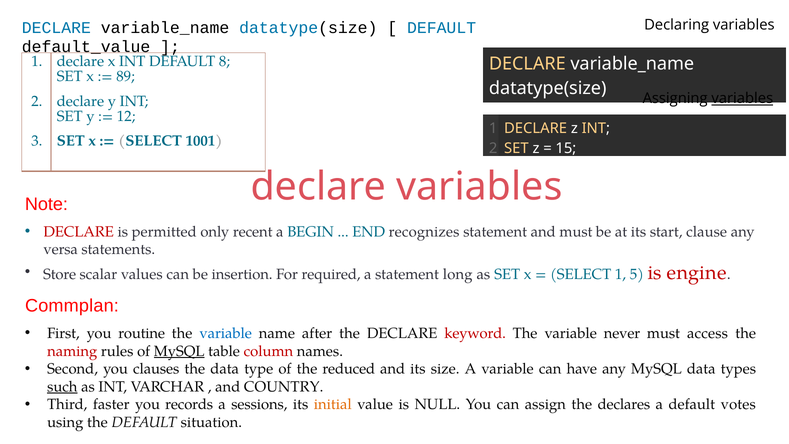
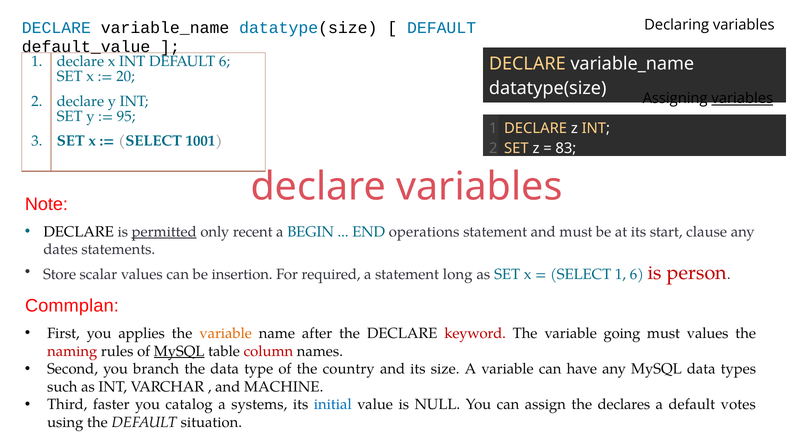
DEFAULT 8: 8 -> 6
89: 89 -> 20
12: 12 -> 95
15: 15 -> 83
DECLARE at (79, 232) colour: red -> black
permitted underline: none -> present
recognizes: recognizes -> operations
versa: versa -> dates
1 5: 5 -> 6
engine: engine -> person
routine: routine -> applies
variable at (226, 333) colour: blue -> orange
never: never -> going
must access: access -> values
clauses: clauses -> branch
reduced: reduced -> country
such underline: present -> none
COUNTRY: COUNTRY -> MACHINE
records: records -> catalog
sessions: sessions -> systems
initial colour: orange -> blue
